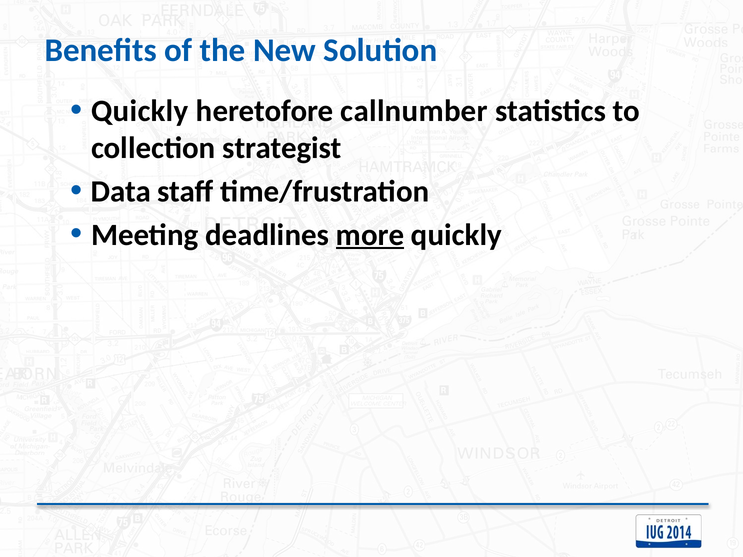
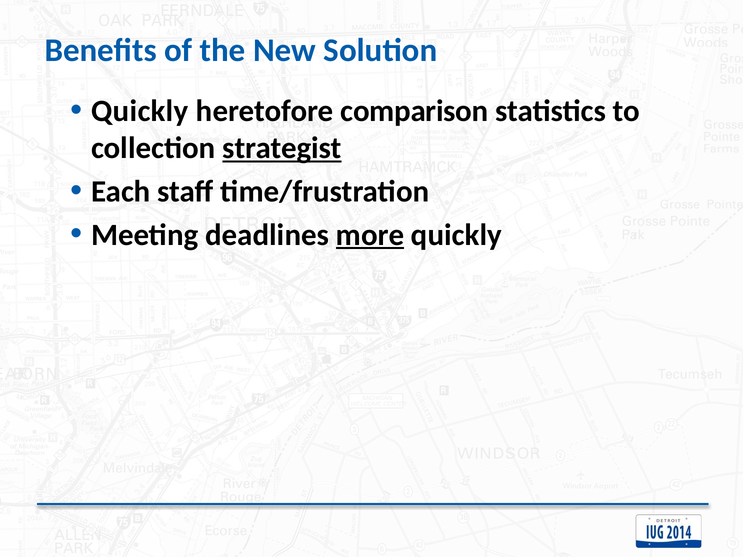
callnumber: callnumber -> comparison
strategist underline: none -> present
Data: Data -> Each
